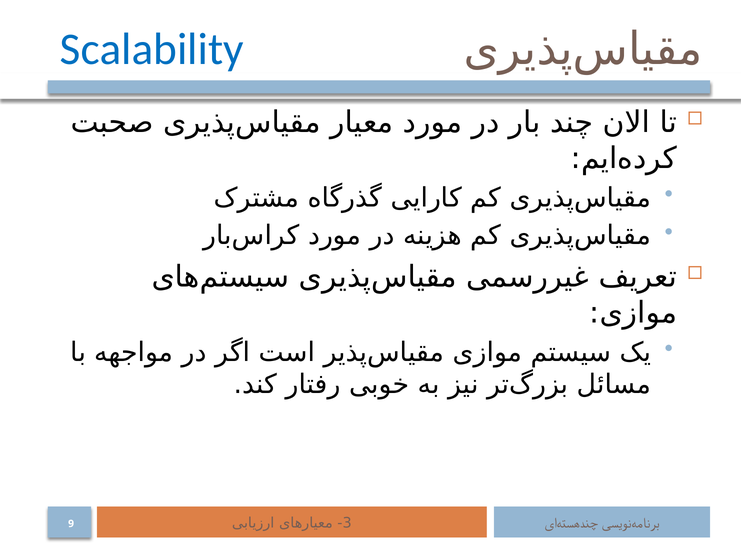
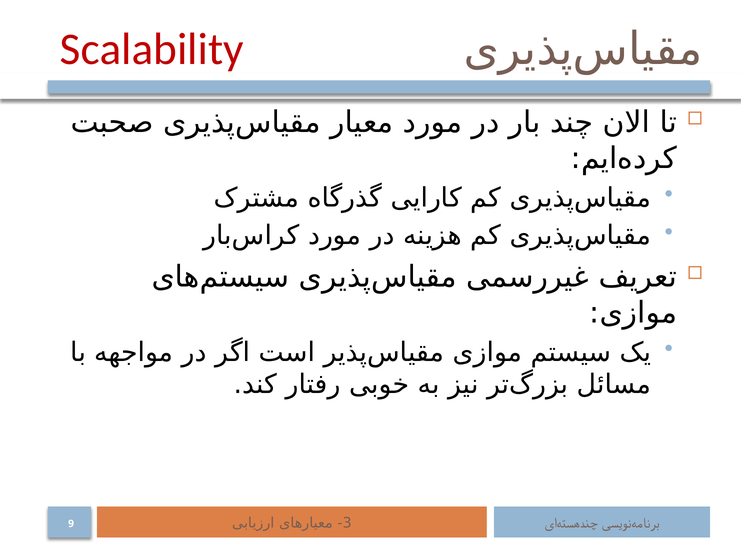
Scalability colour: blue -> red
